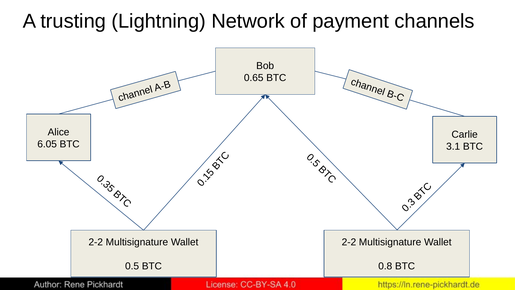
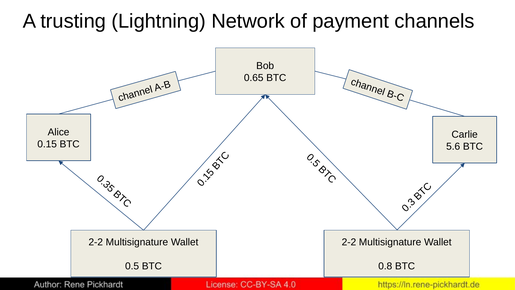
6.05: 6.05 -> 0.15
3.1: 3.1 -> 5.6
